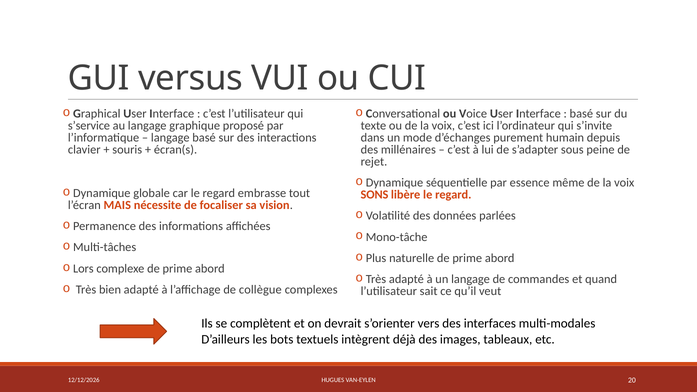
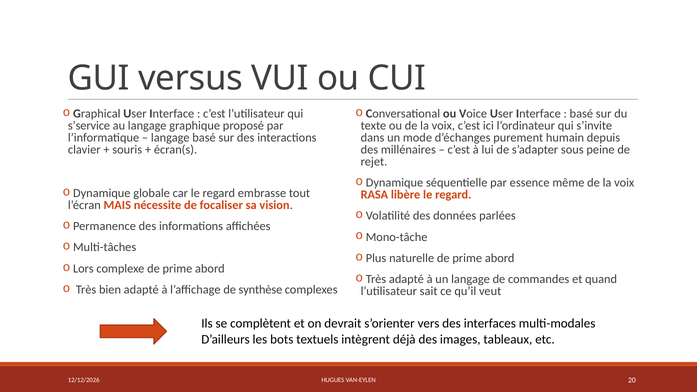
SONS: SONS -> RASA
collègue: collègue -> synthèse
